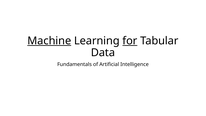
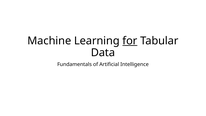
Machine underline: present -> none
